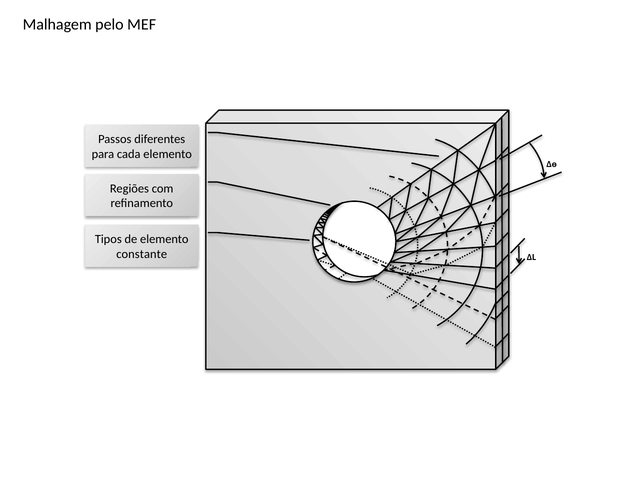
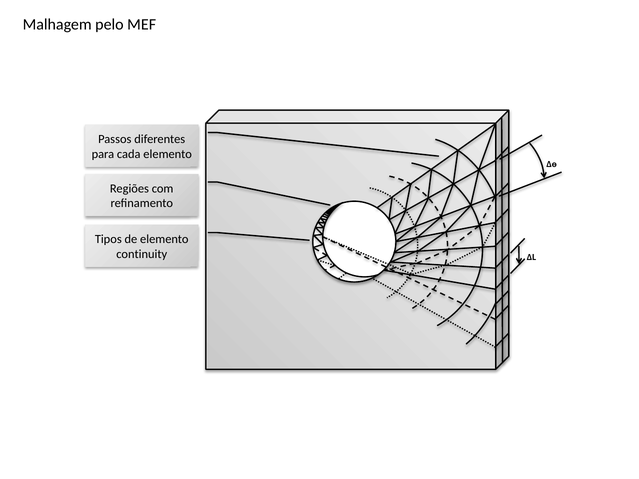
constante: constante -> continuity
